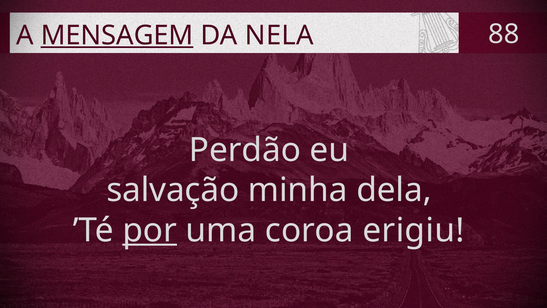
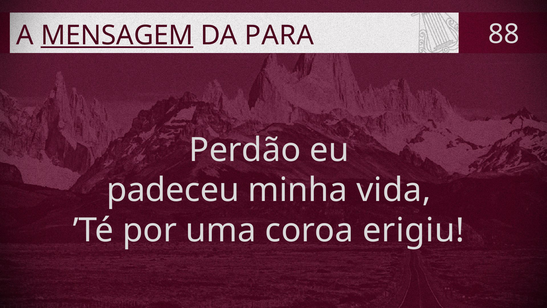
NELA: NELA -> PARA
salvação: salvação -> padeceu
dela: dela -> vida
por underline: present -> none
